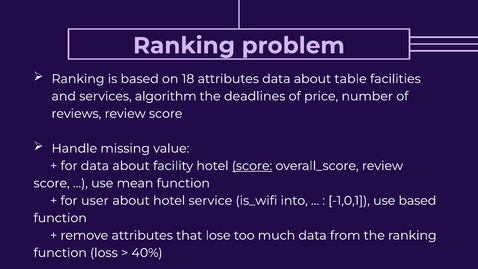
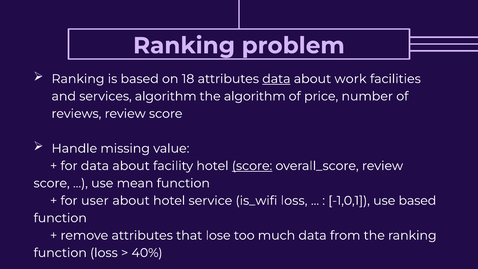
data at (276, 79) underline: none -> present
table: table -> work
the deadlines: deadlines -> algorithm
is_wifi into: into -> loss
